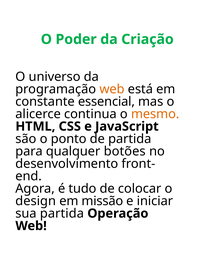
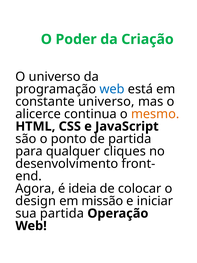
web at (112, 89) colour: orange -> blue
constante essencial: essencial -> universo
botões: botões -> cliques
tudo: tudo -> ideia
